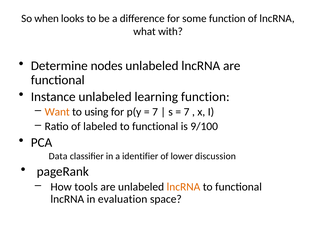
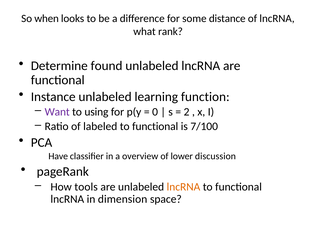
some function: function -> distance
with: with -> rank
nodes: nodes -> found
Want colour: orange -> purple
7 at (155, 112): 7 -> 0
7 at (187, 112): 7 -> 2
9/100: 9/100 -> 7/100
Data: Data -> Have
identifier: identifier -> overview
evaluation: evaluation -> dimension
